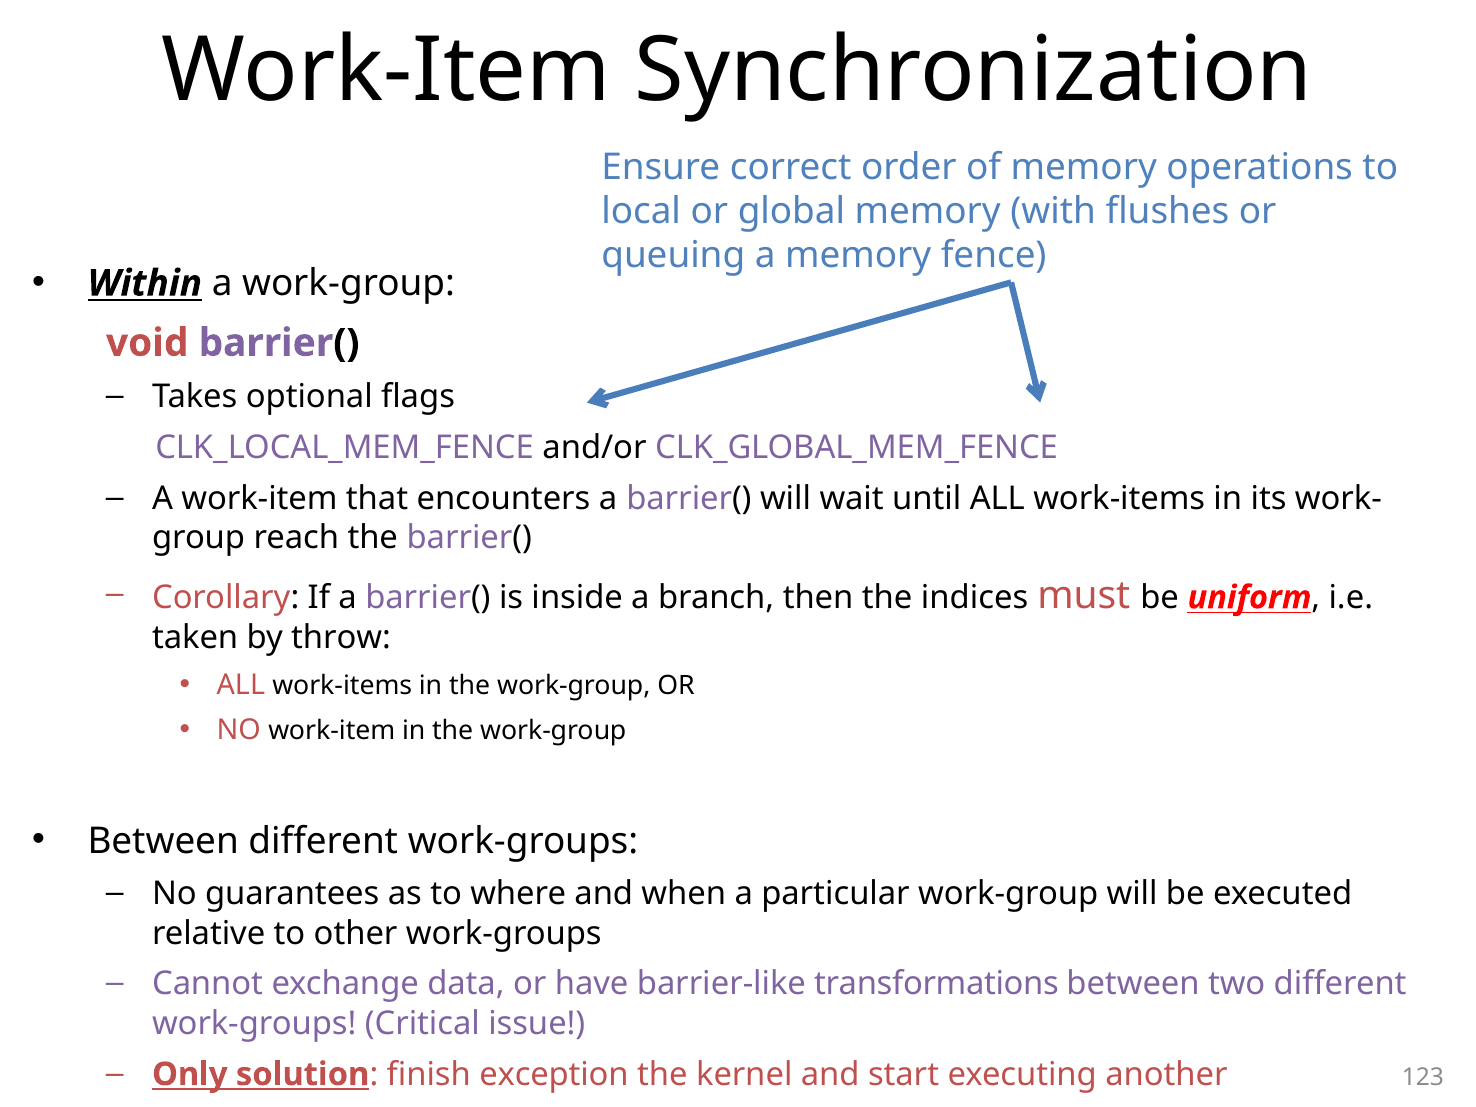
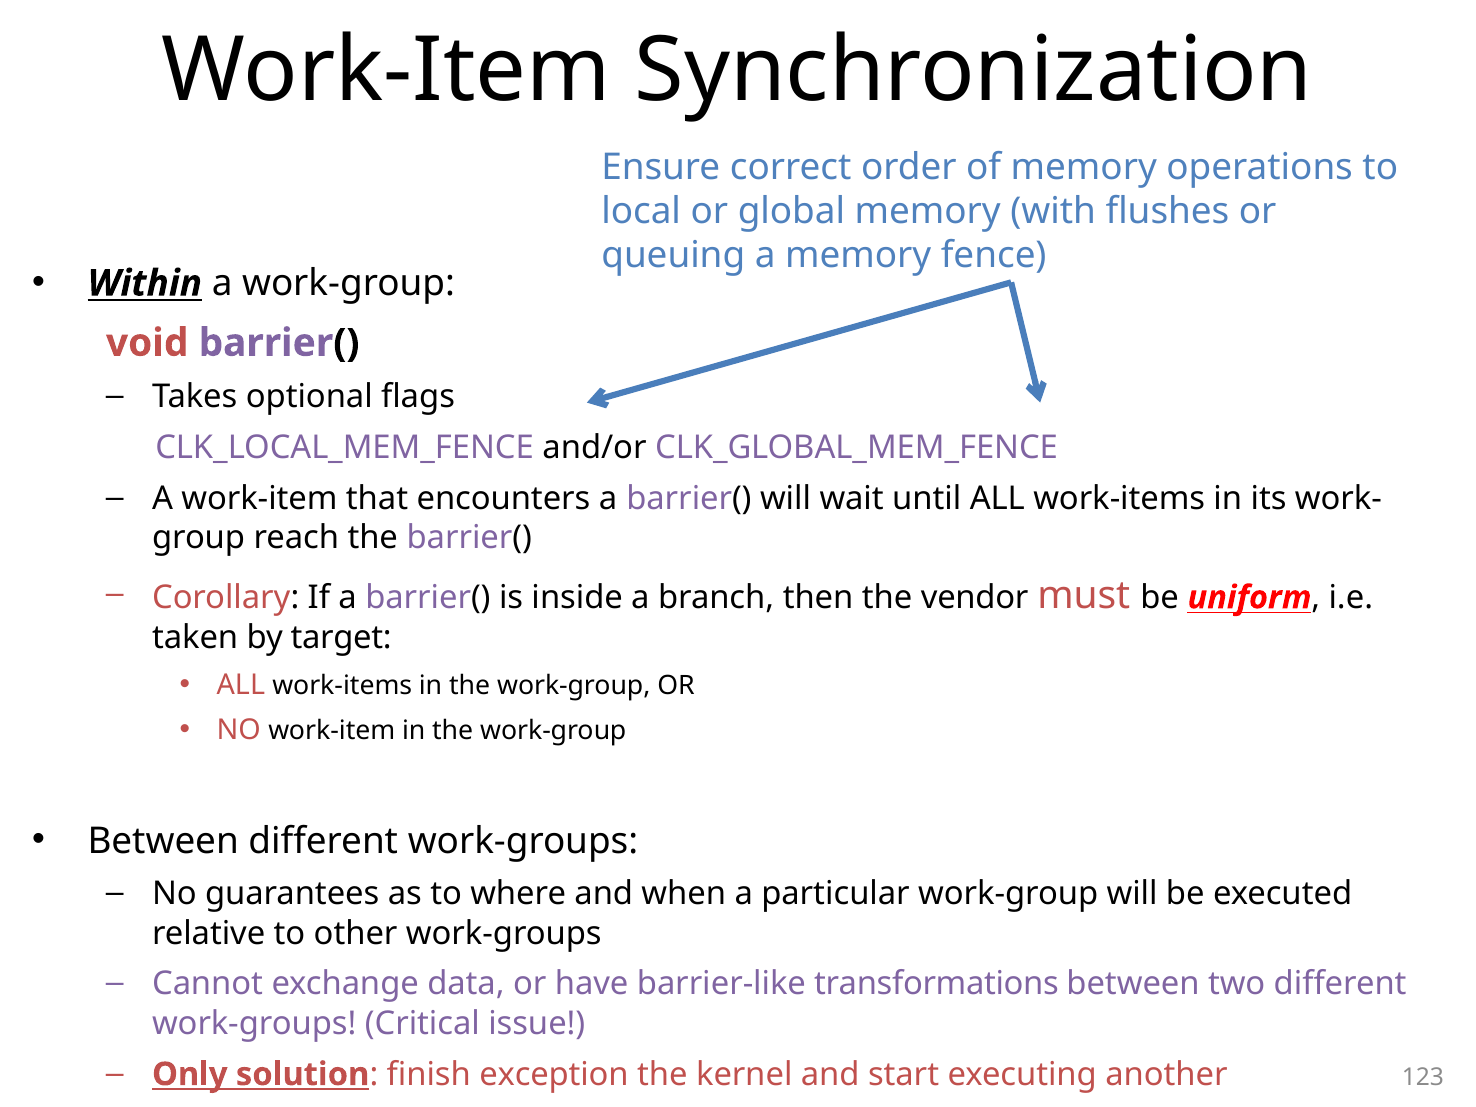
indices: indices -> vendor
throw: throw -> target
